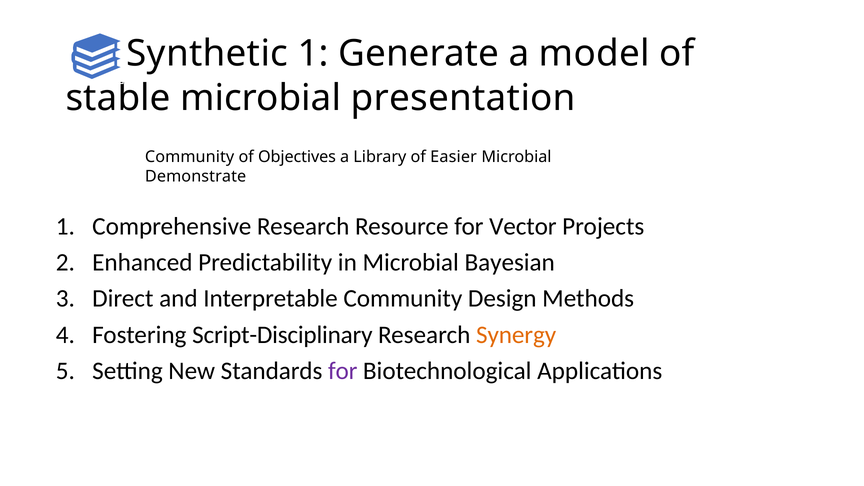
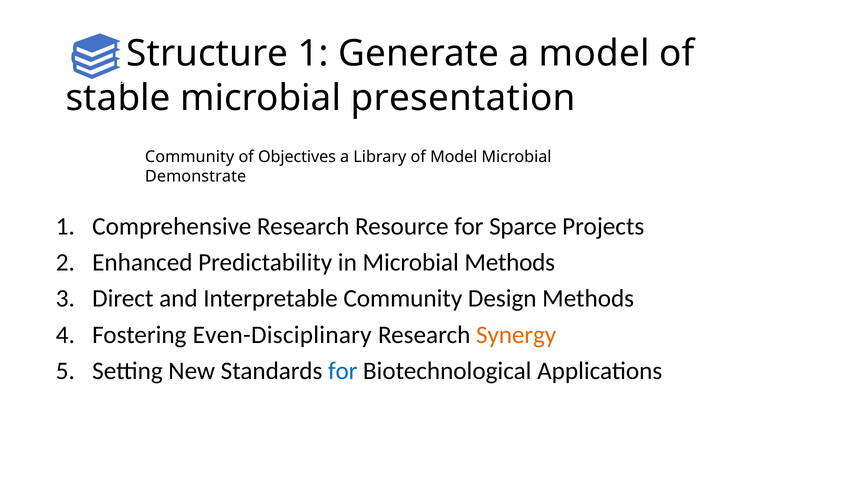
Synthetic: Synthetic -> Structure
of Easier: Easier -> Model
Vector: Vector -> Sparce
Microbial Bayesian: Bayesian -> Methods
Script-Disciplinary: Script-Disciplinary -> Even-Disciplinary
for at (343, 371) colour: purple -> blue
